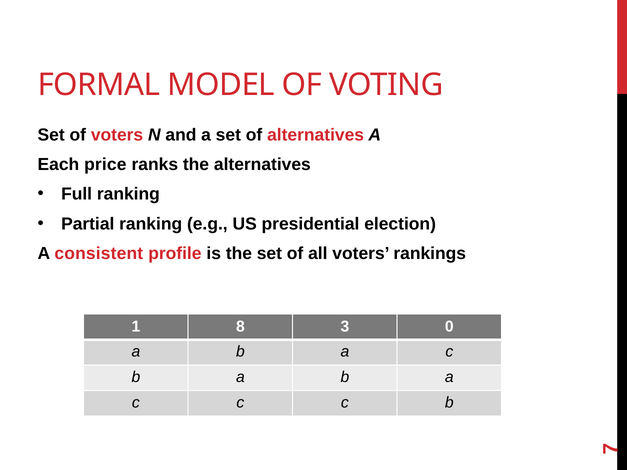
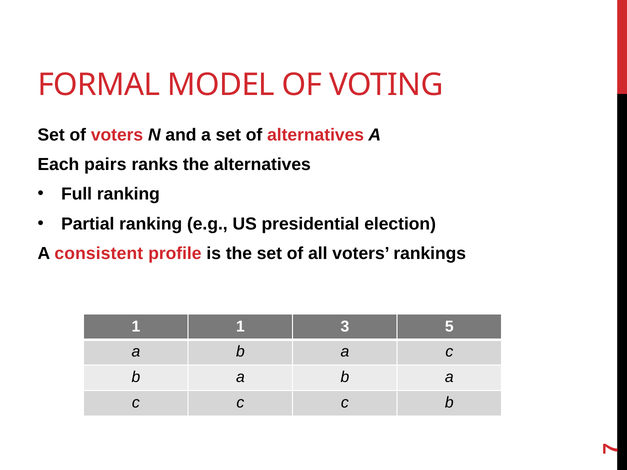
price: price -> pairs
1 8: 8 -> 1
0: 0 -> 5
